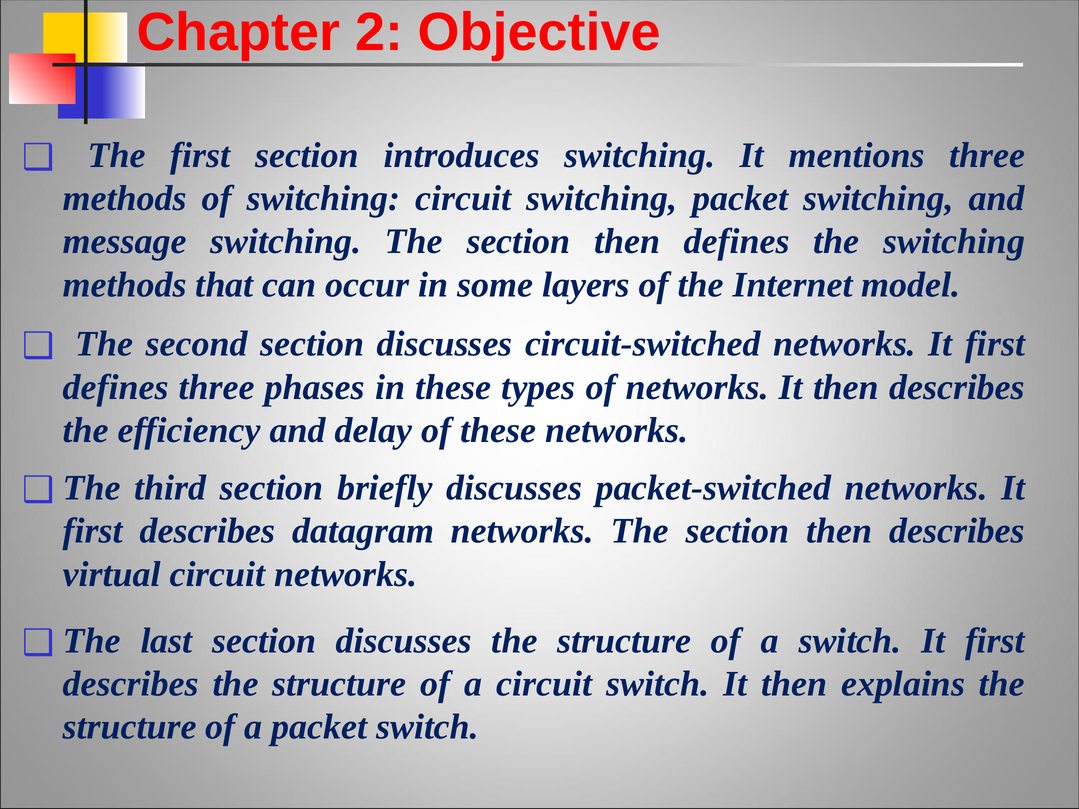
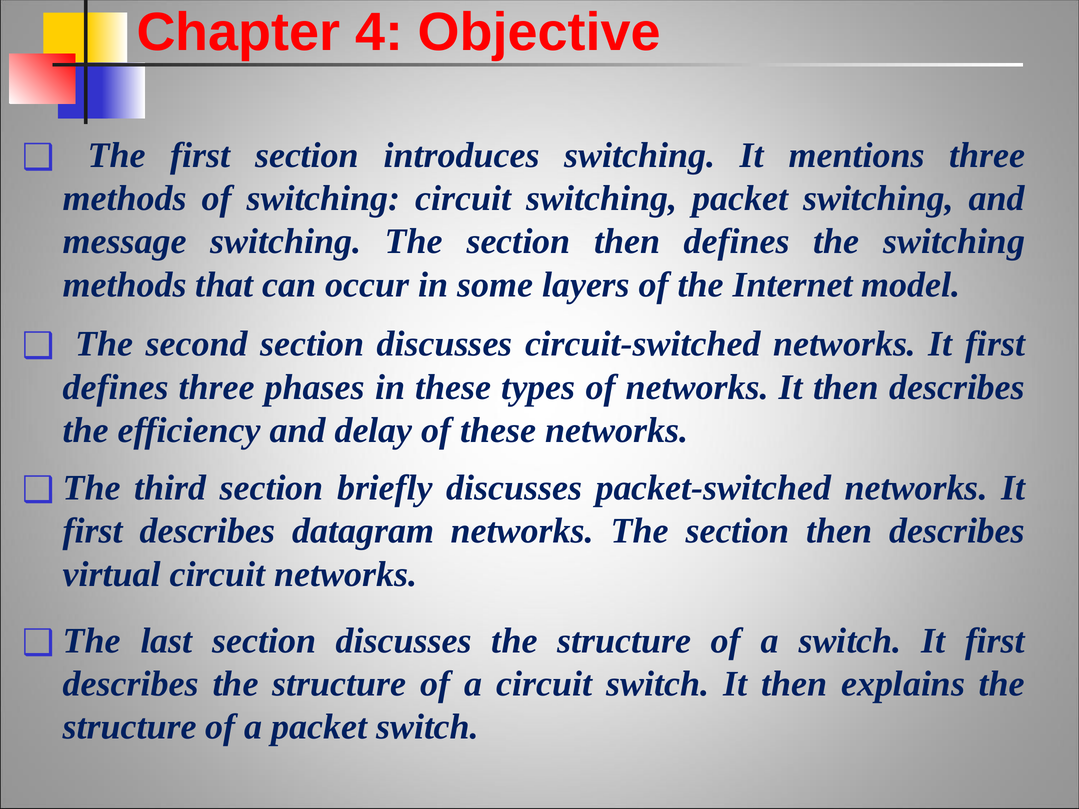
2: 2 -> 4
